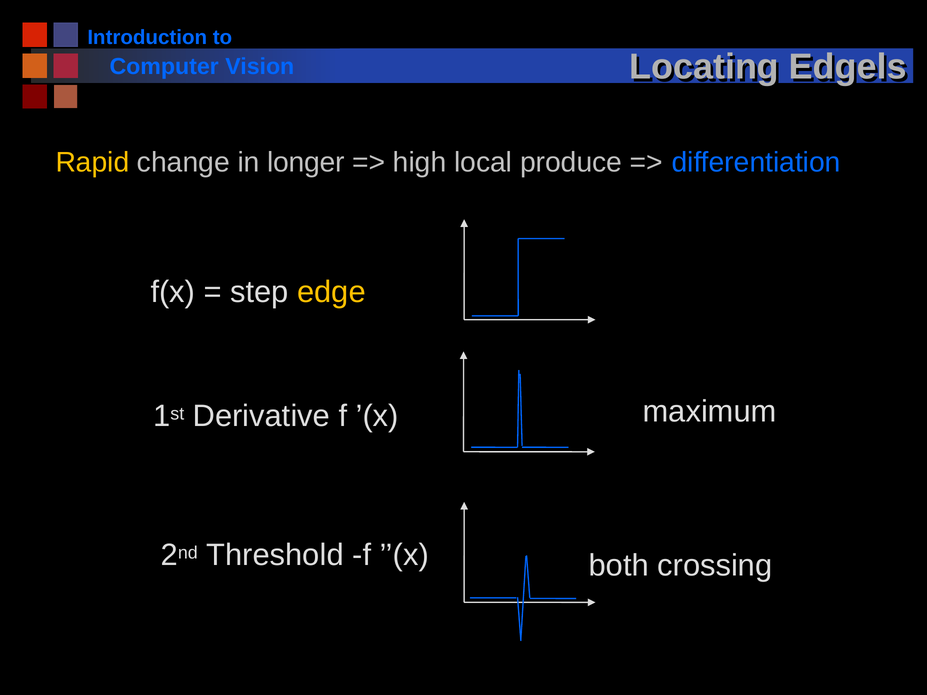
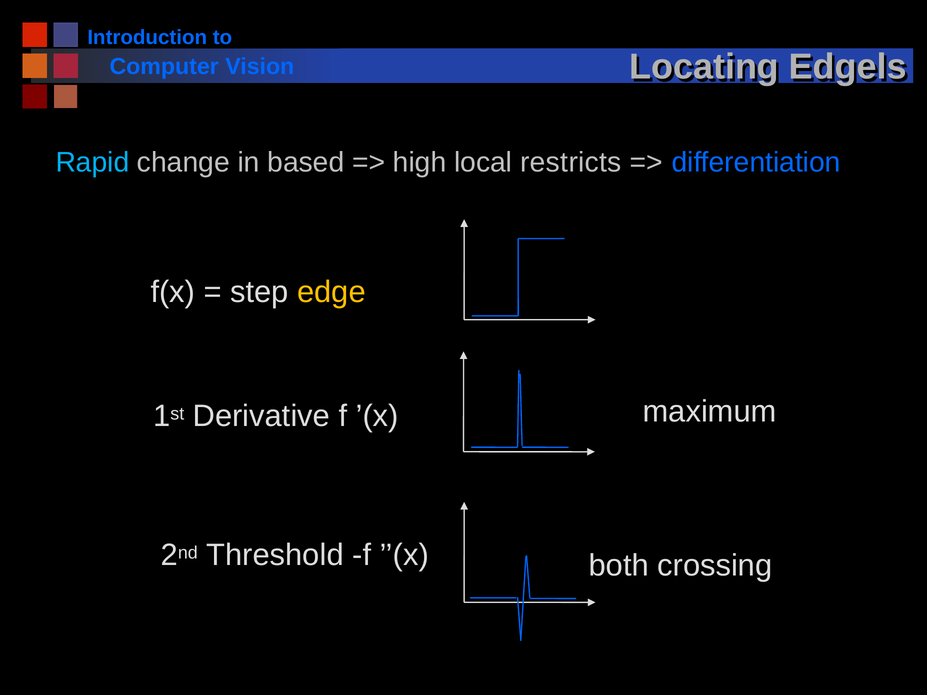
Rapid colour: yellow -> light blue
longer: longer -> based
produce: produce -> restricts
